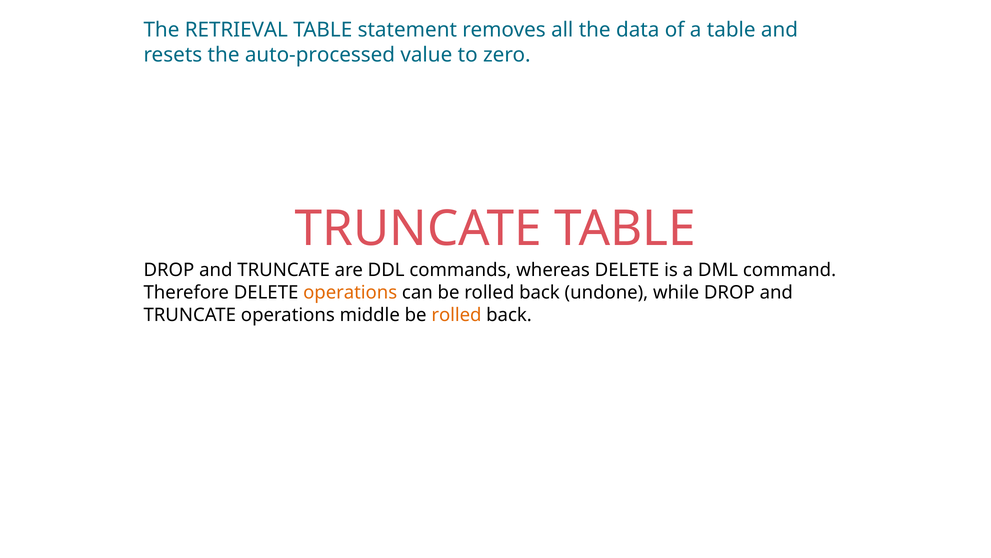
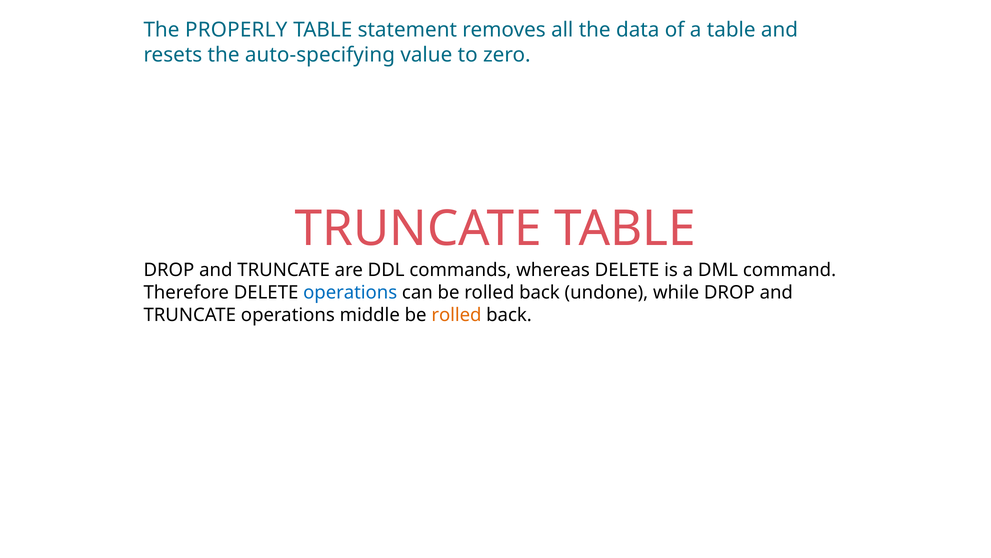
RETRIEVAL: RETRIEVAL -> PROPERLY
auto-processed: auto-processed -> auto-specifying
operations at (350, 292) colour: orange -> blue
